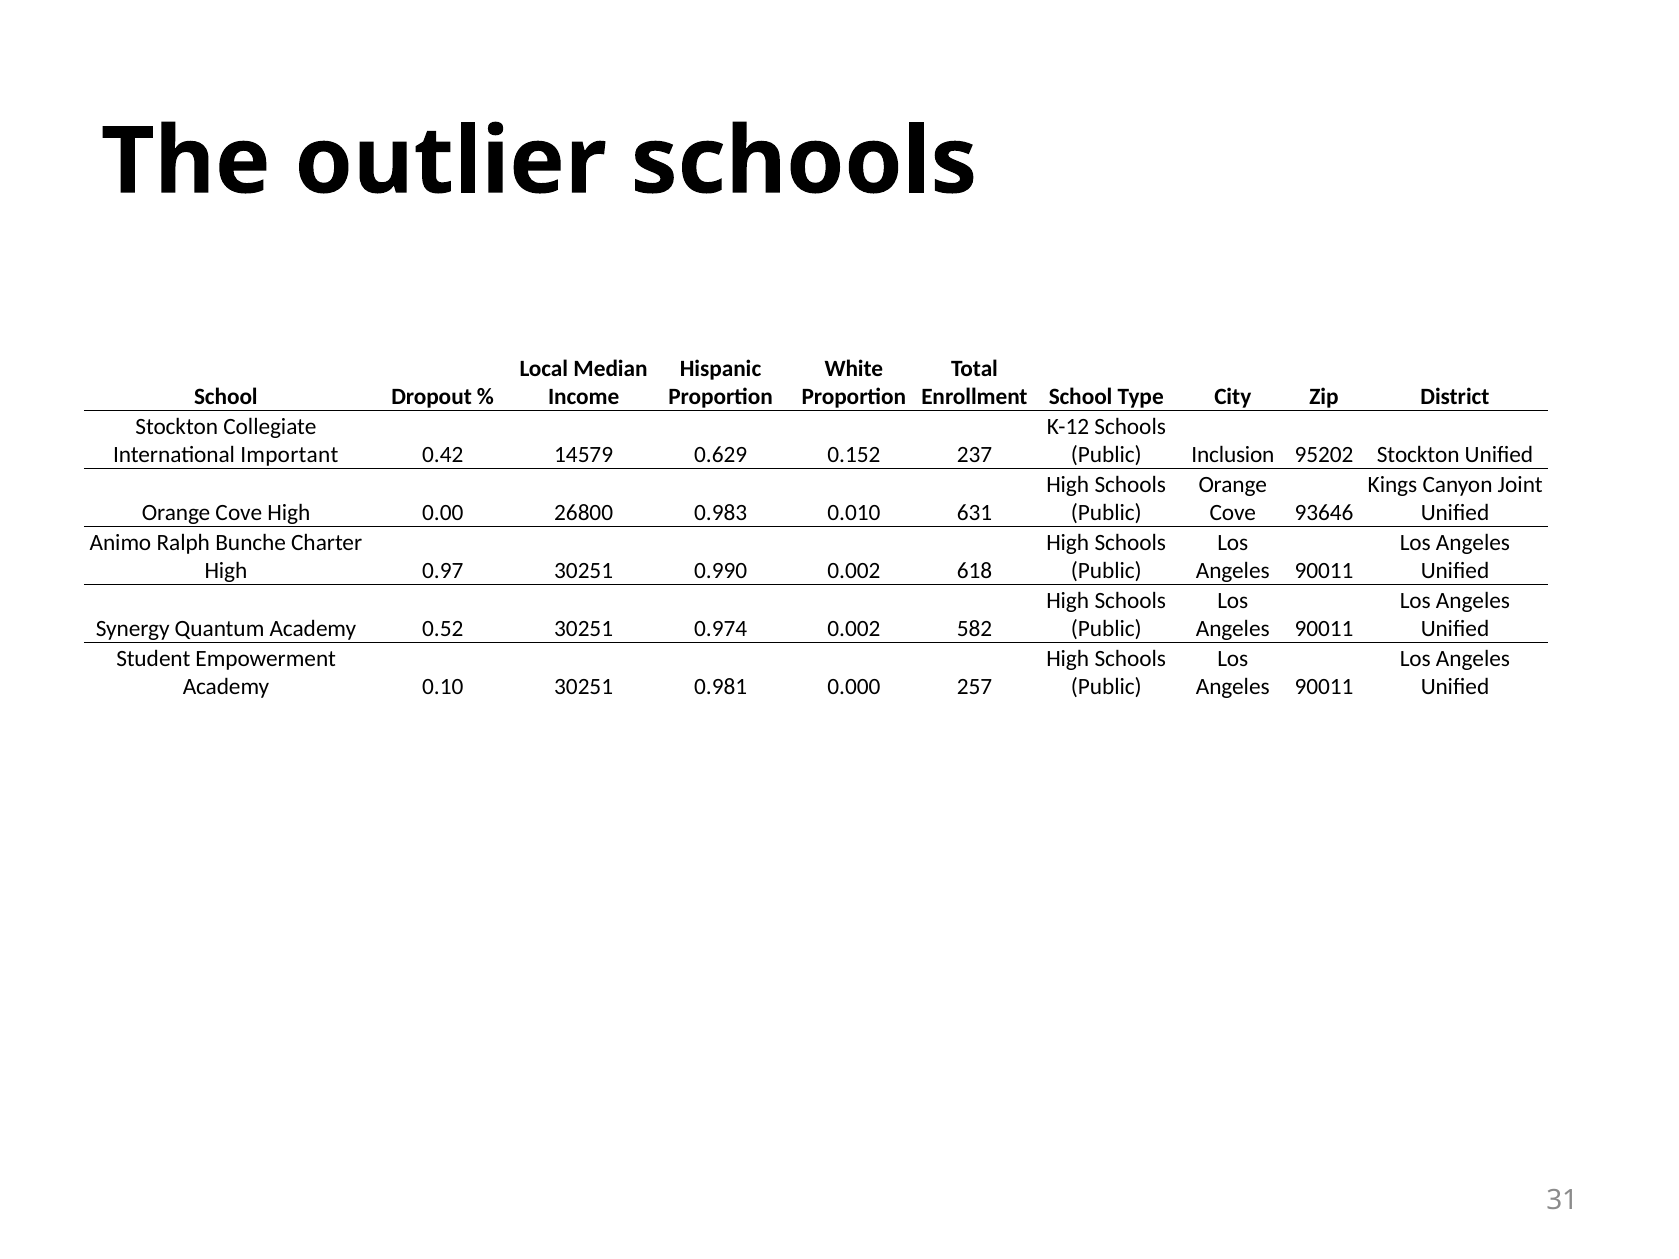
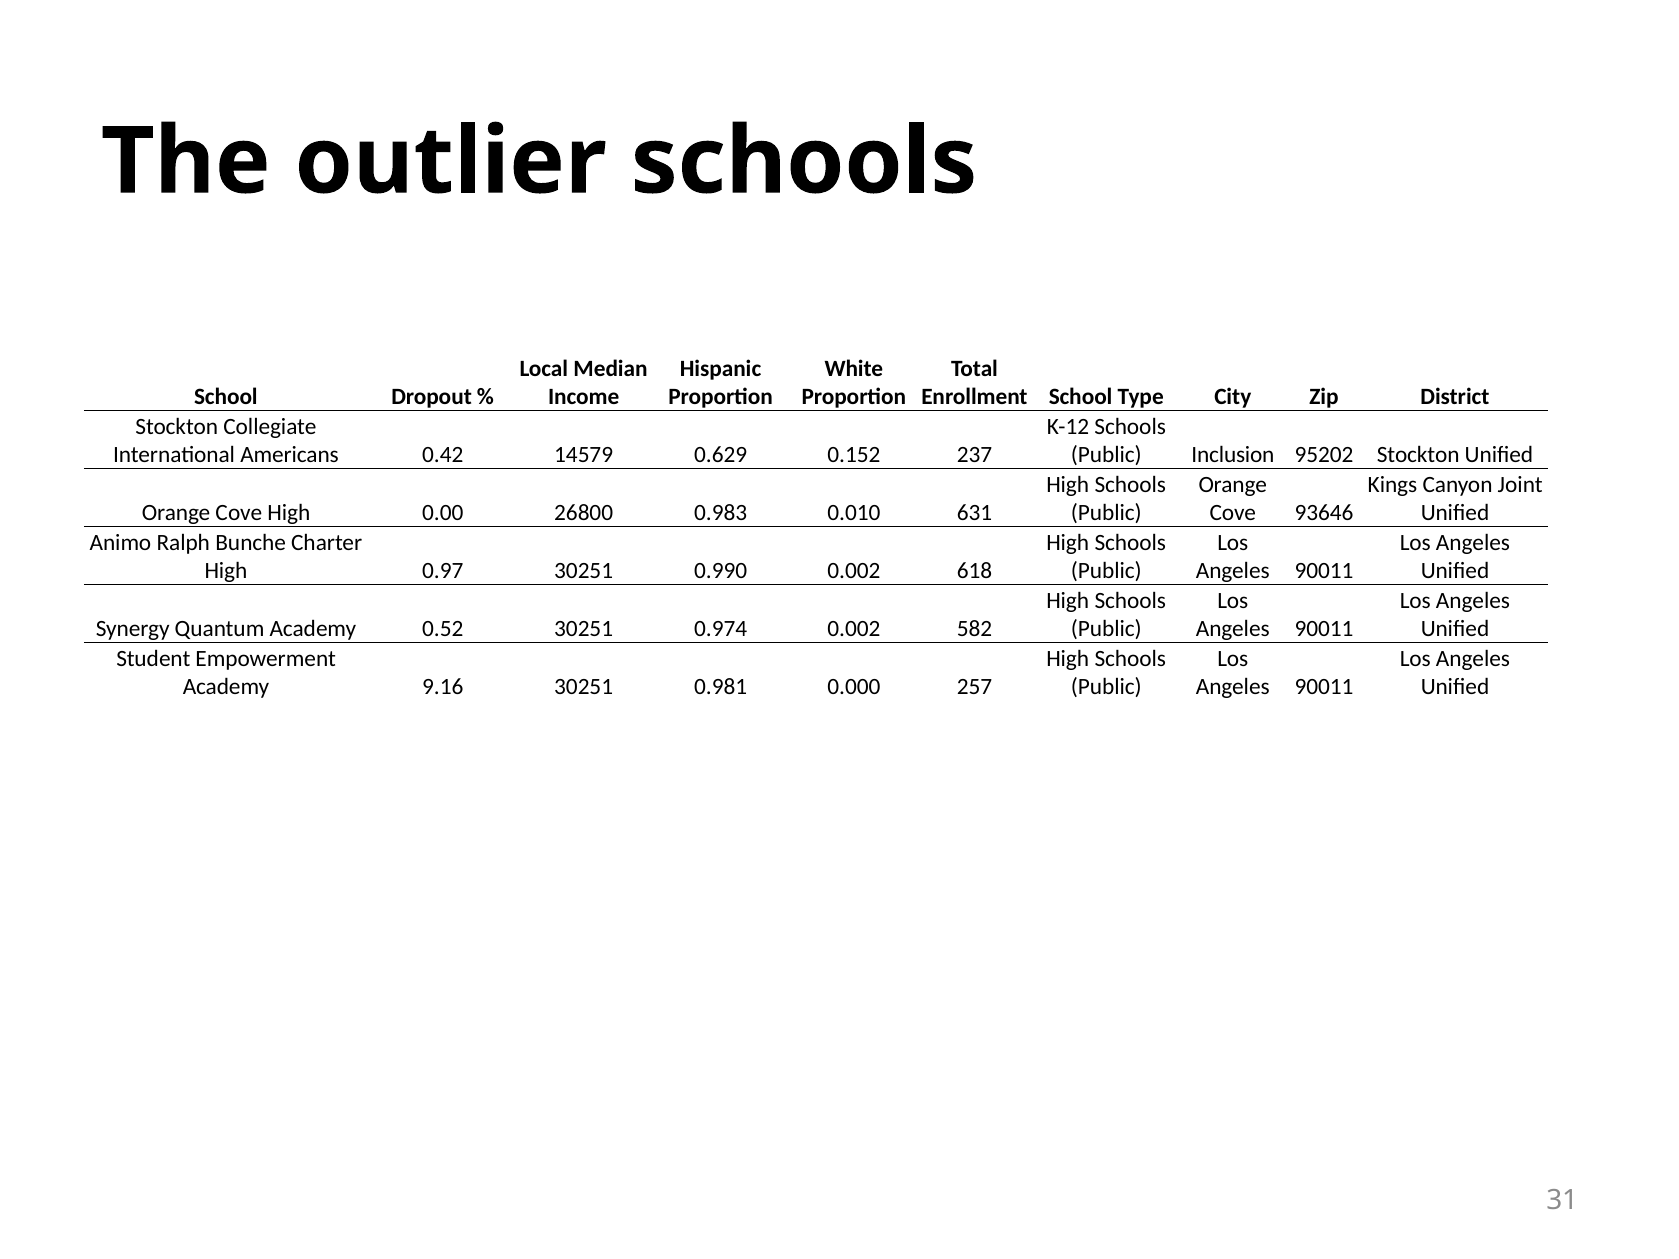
Important: Important -> Americans
0.10: 0.10 -> 9.16
